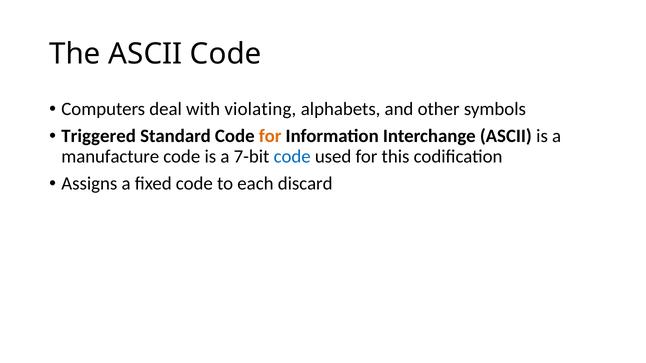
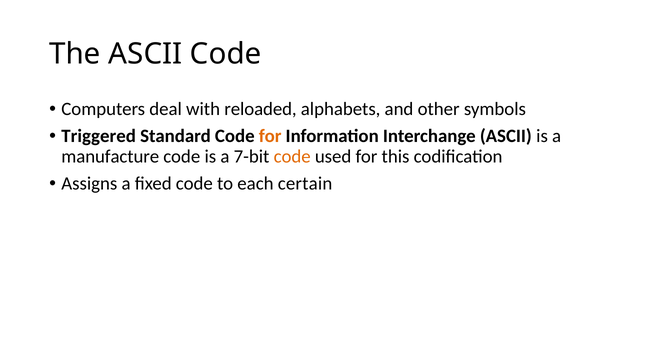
violating: violating -> reloaded
code at (292, 157) colour: blue -> orange
discard: discard -> certain
